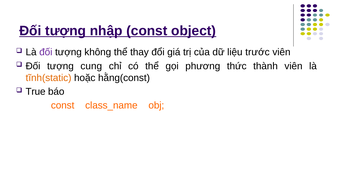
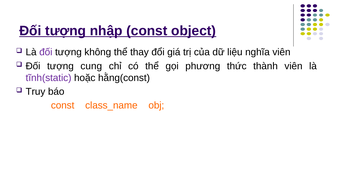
trước: trước -> nghĩa
tĩnh(static colour: orange -> purple
True: True -> Truy
